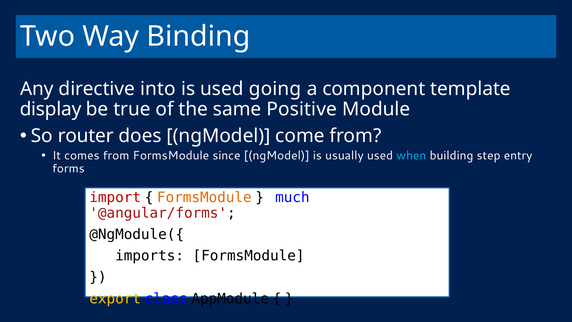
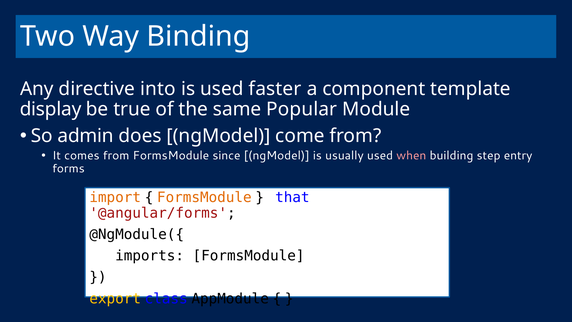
going: going -> faster
Positive: Positive -> Popular
router: router -> admin
when colour: light blue -> pink
import colour: red -> orange
much: much -> that
